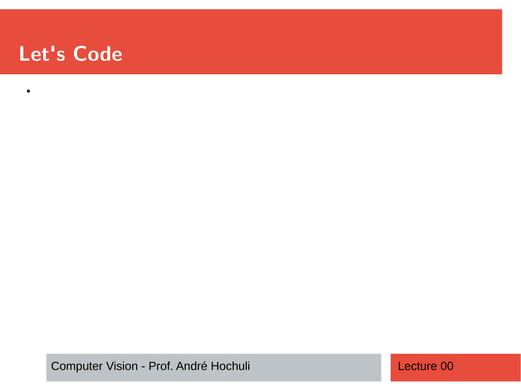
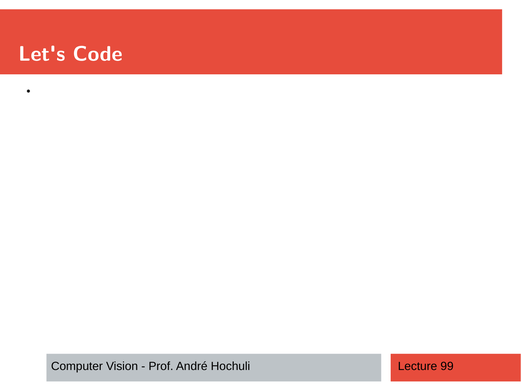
00: 00 -> 99
